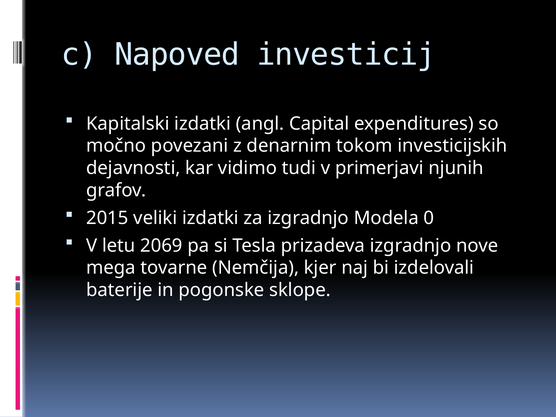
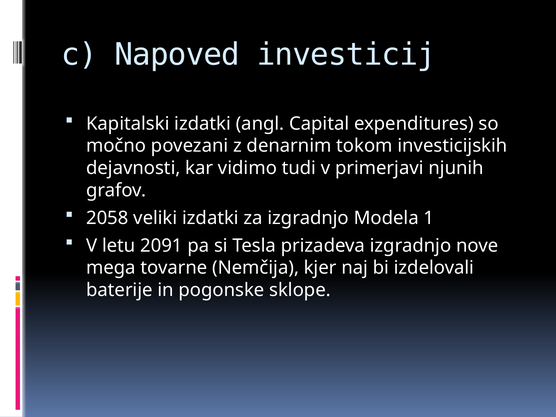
2015: 2015 -> 2058
0: 0 -> 1
2069: 2069 -> 2091
